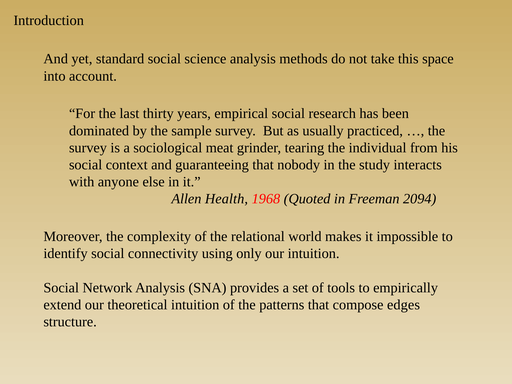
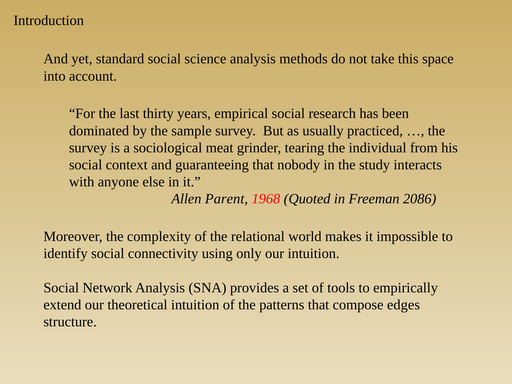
Health: Health -> Parent
2094: 2094 -> 2086
